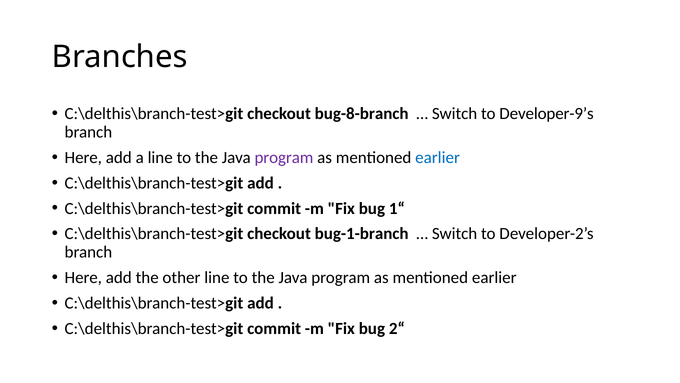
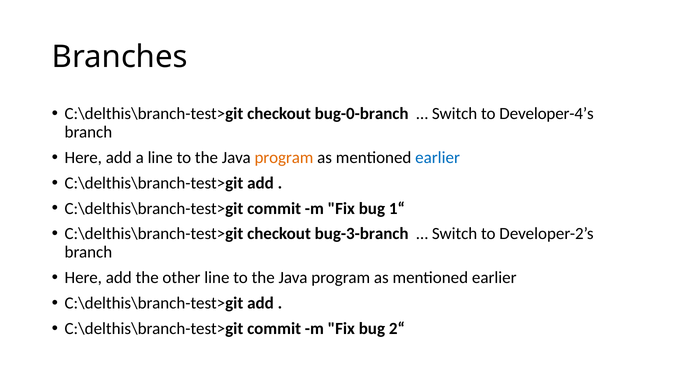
bug-8-branch: bug-8-branch -> bug-0-branch
Developer-9’s: Developer-9’s -> Developer-4’s
program at (284, 157) colour: purple -> orange
bug-1-branch: bug-1-branch -> bug-3-branch
